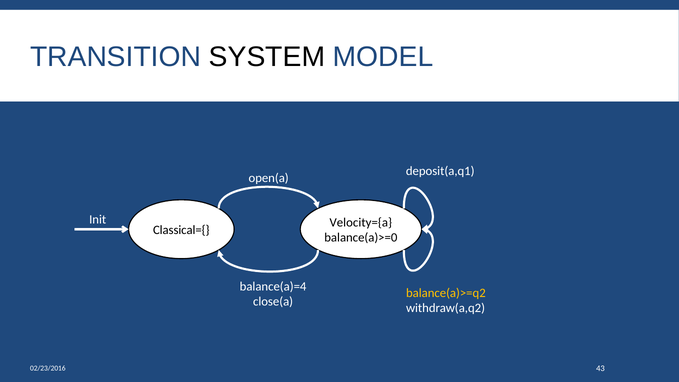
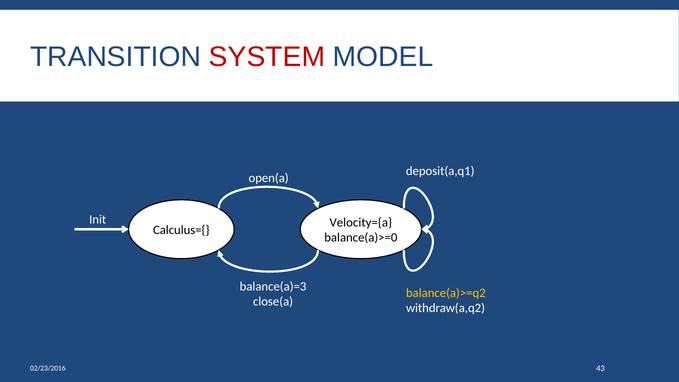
SYSTEM colour: black -> red
Classical={: Classical={ -> Calculus={
balance(a)=4: balance(a)=4 -> balance(a)=3
